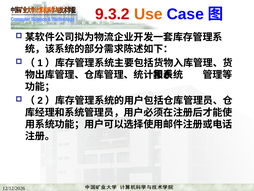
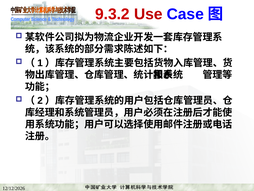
Use colour: orange -> red
